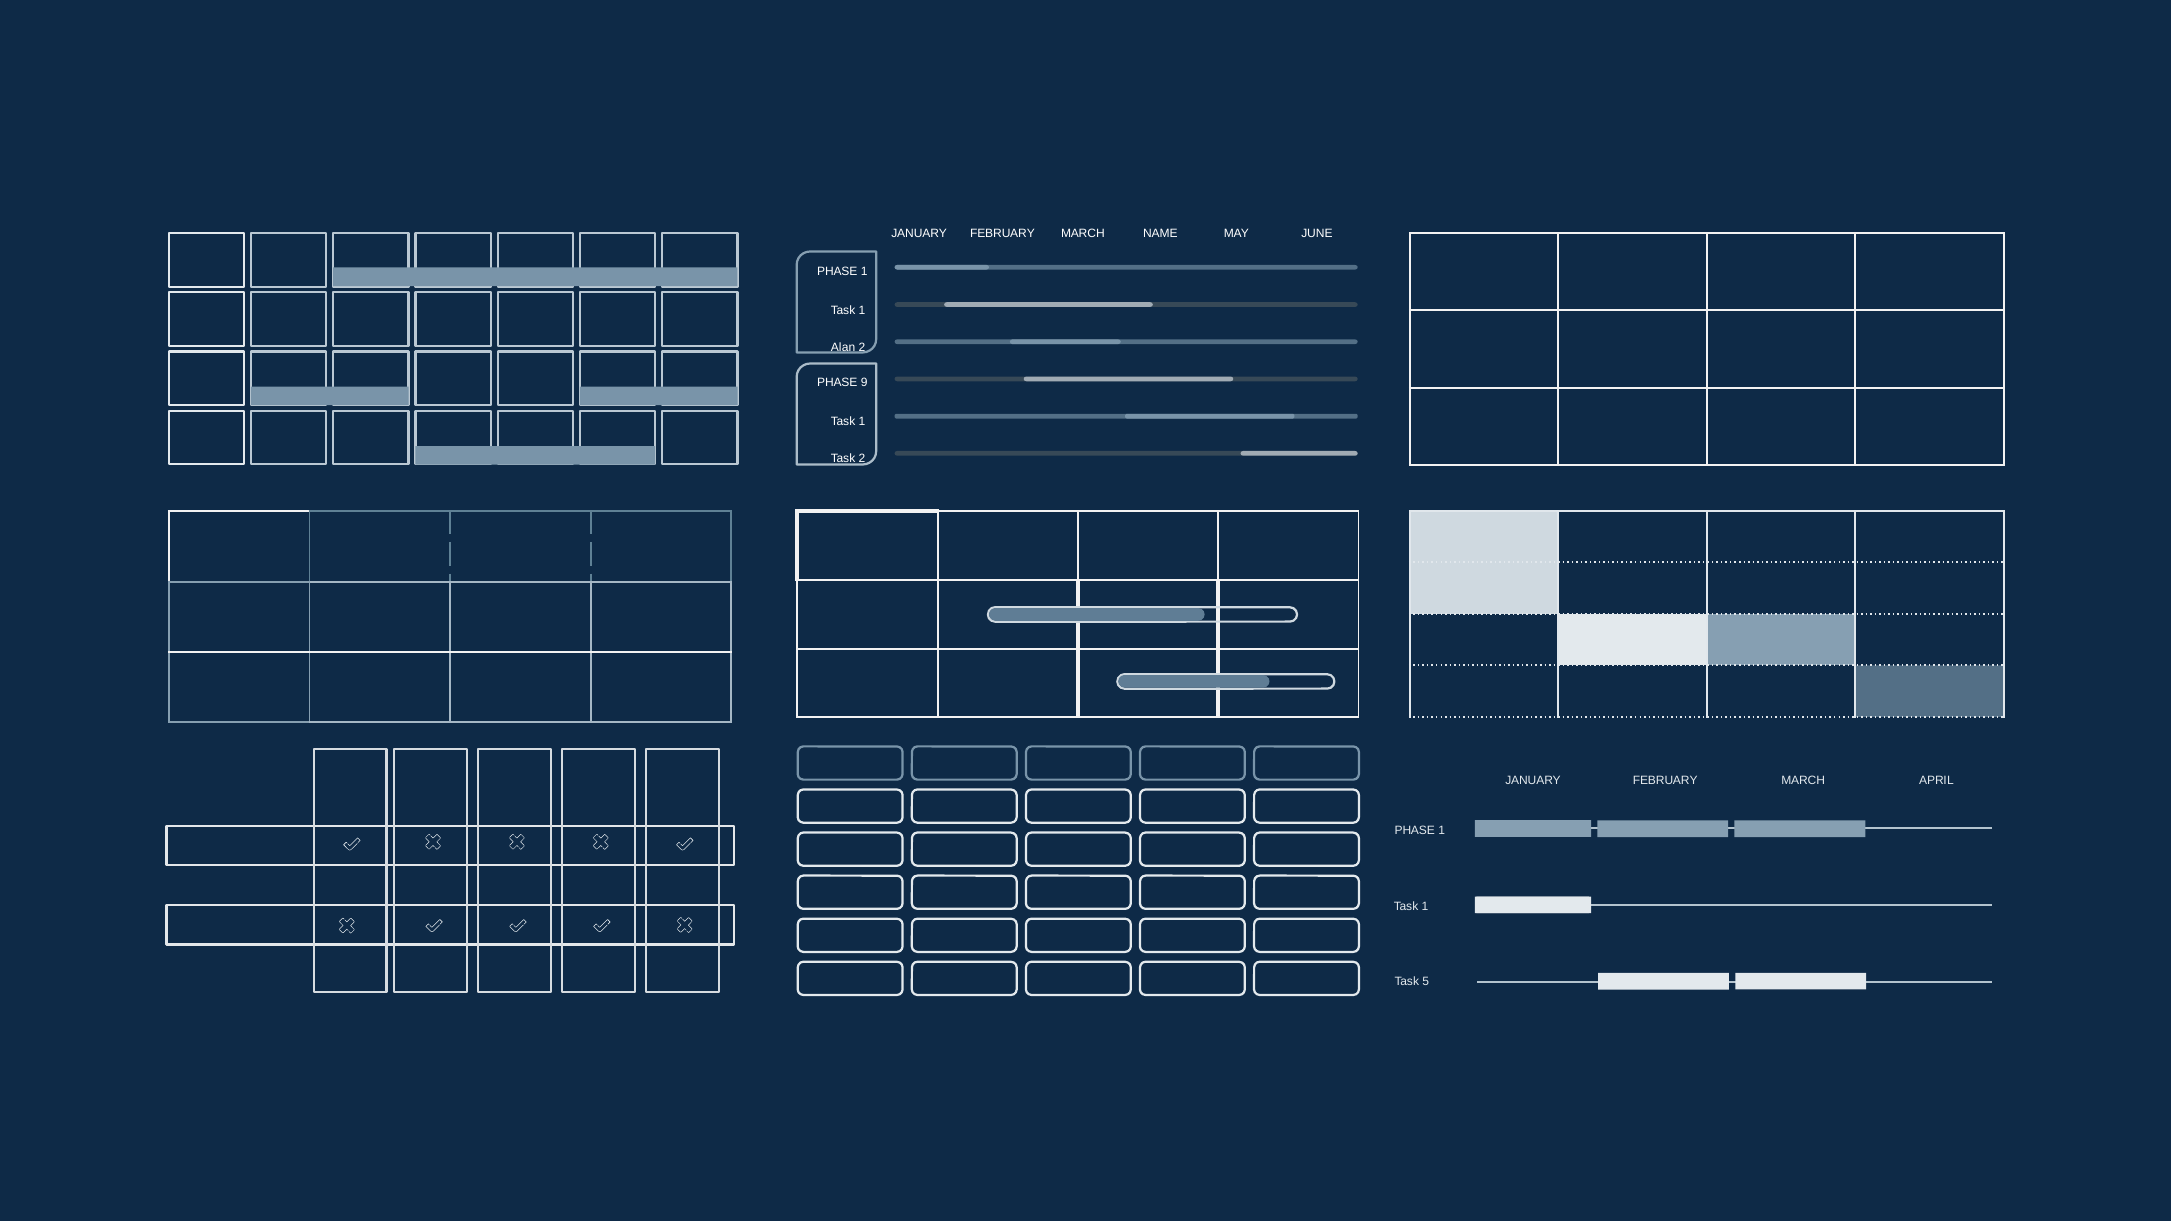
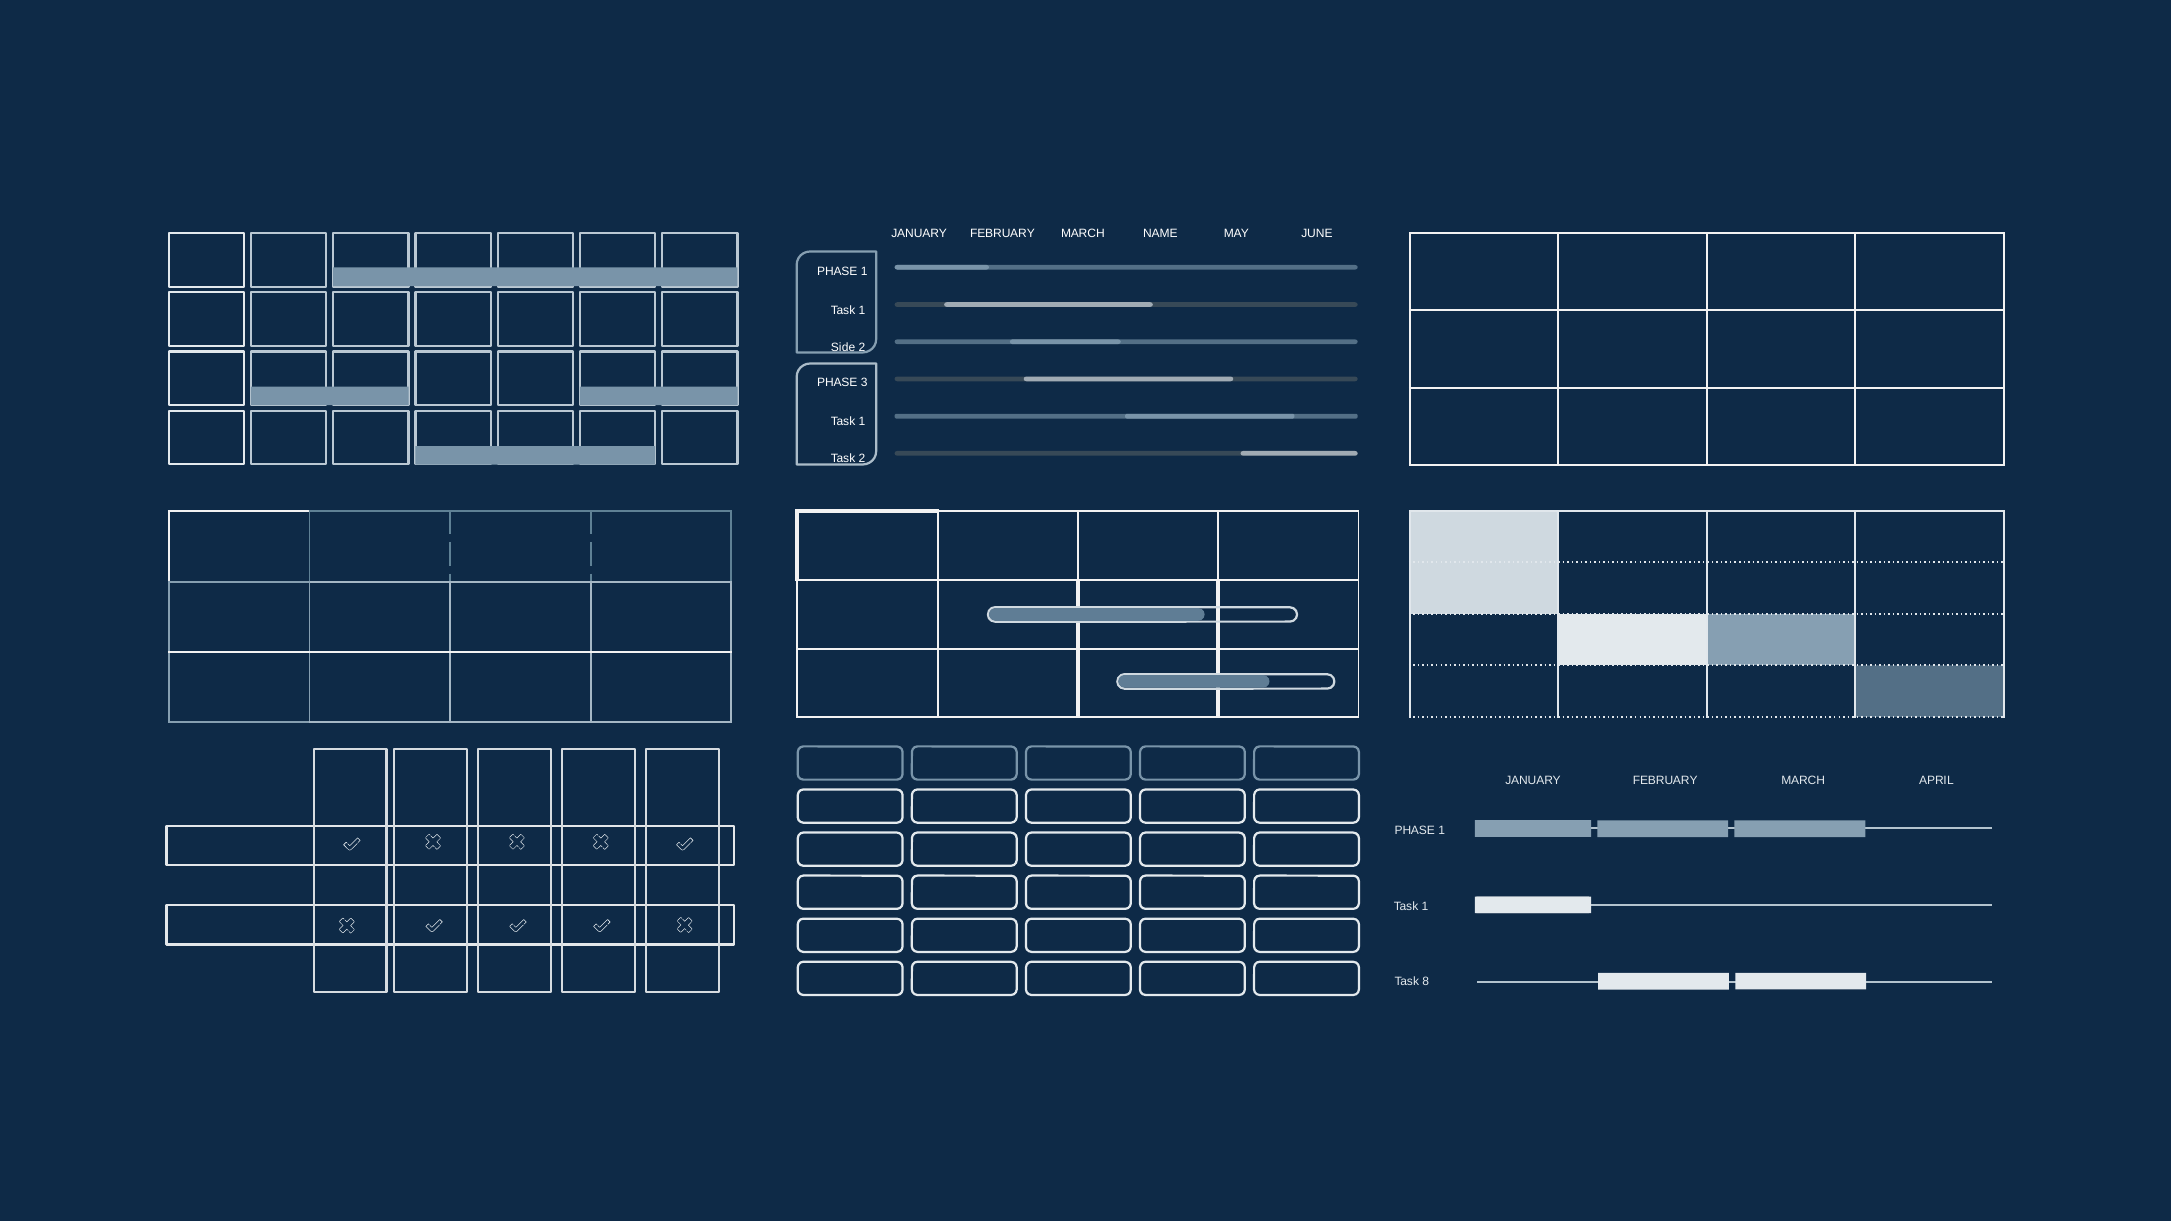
Alan: Alan -> Side
9: 9 -> 3
5: 5 -> 8
